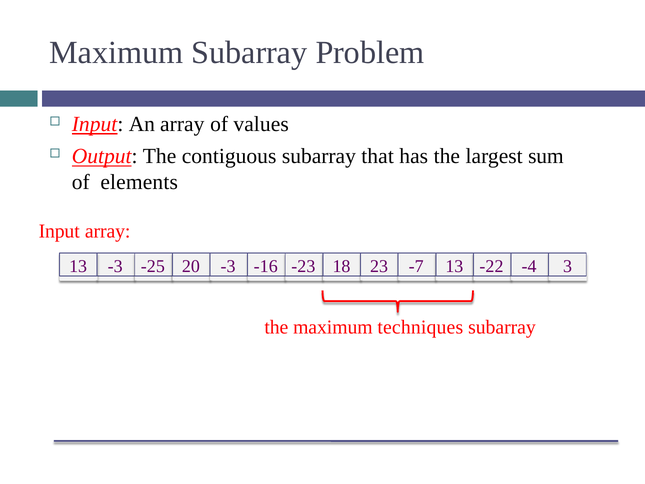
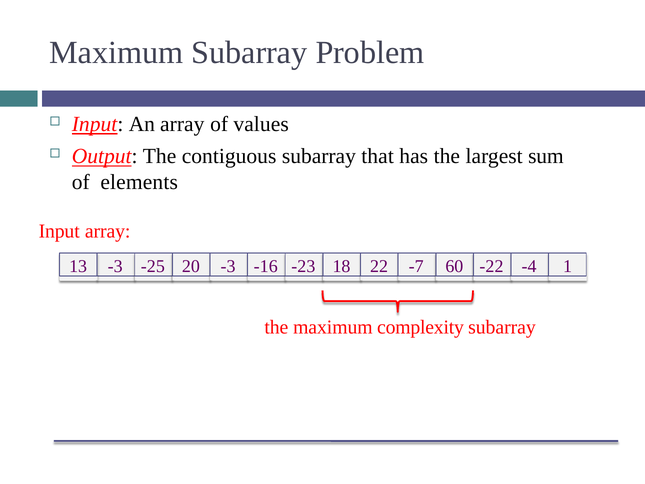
23: 23 -> 22
-7 13: 13 -> 60
3: 3 -> 1
techniques: techniques -> complexity
